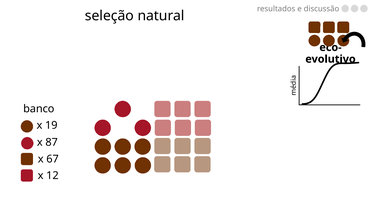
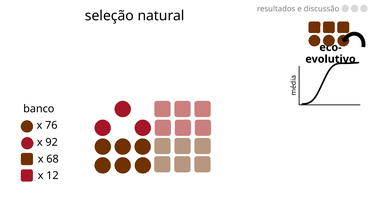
19: 19 -> 76
87: 87 -> 92
67: 67 -> 68
